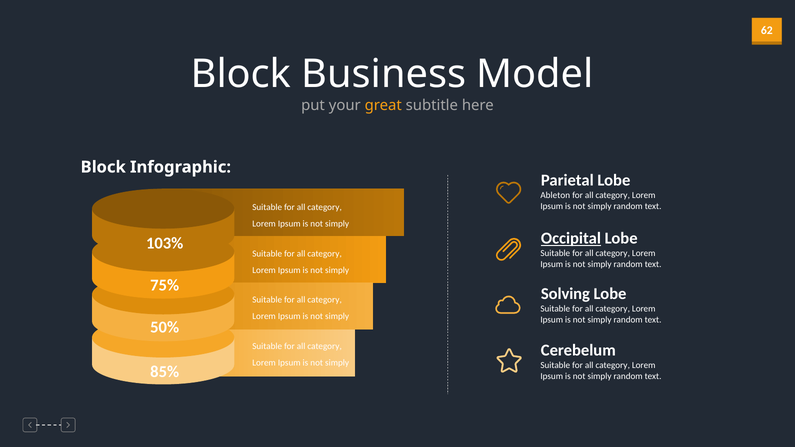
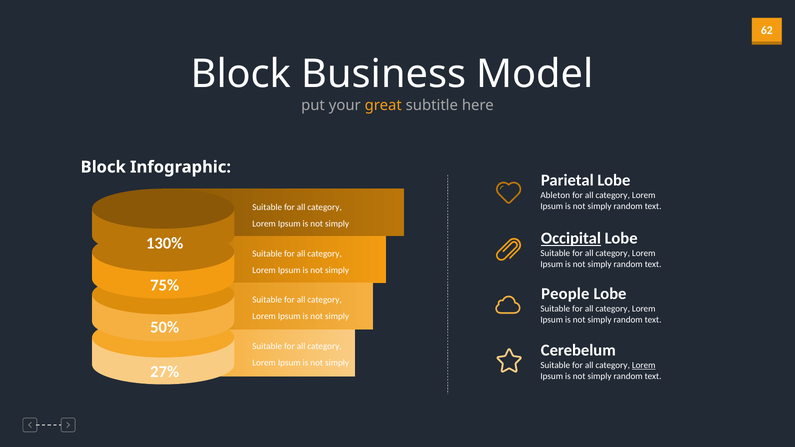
103%: 103% -> 130%
Solving: Solving -> People
Lorem at (644, 366) underline: none -> present
85%: 85% -> 27%
